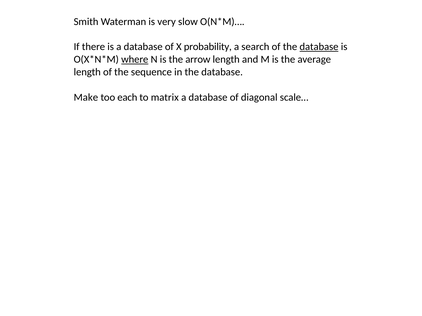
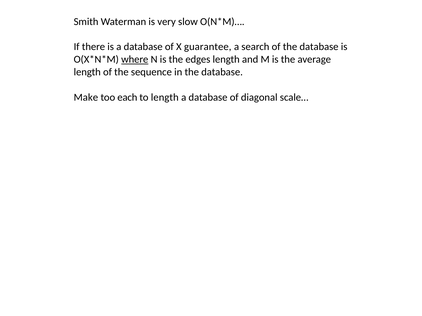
probability: probability -> guarantee
database at (319, 47) underline: present -> none
arrow: arrow -> edges
to matrix: matrix -> length
